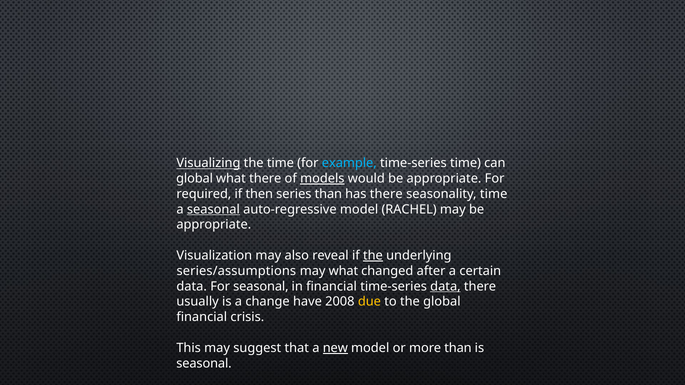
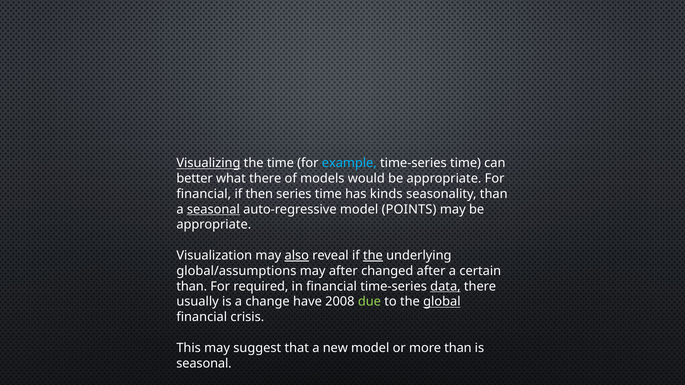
global at (195, 179): global -> better
models underline: present -> none
required at (204, 194): required -> financial
series than: than -> time
has there: there -> kinds
seasonality time: time -> than
RACHEL: RACHEL -> POINTS
also underline: none -> present
series/assumptions: series/assumptions -> global/assumptions
may what: what -> after
data at (192, 287): data -> than
For seasonal: seasonal -> required
due colour: yellow -> light green
global at (442, 302) underline: none -> present
new underline: present -> none
